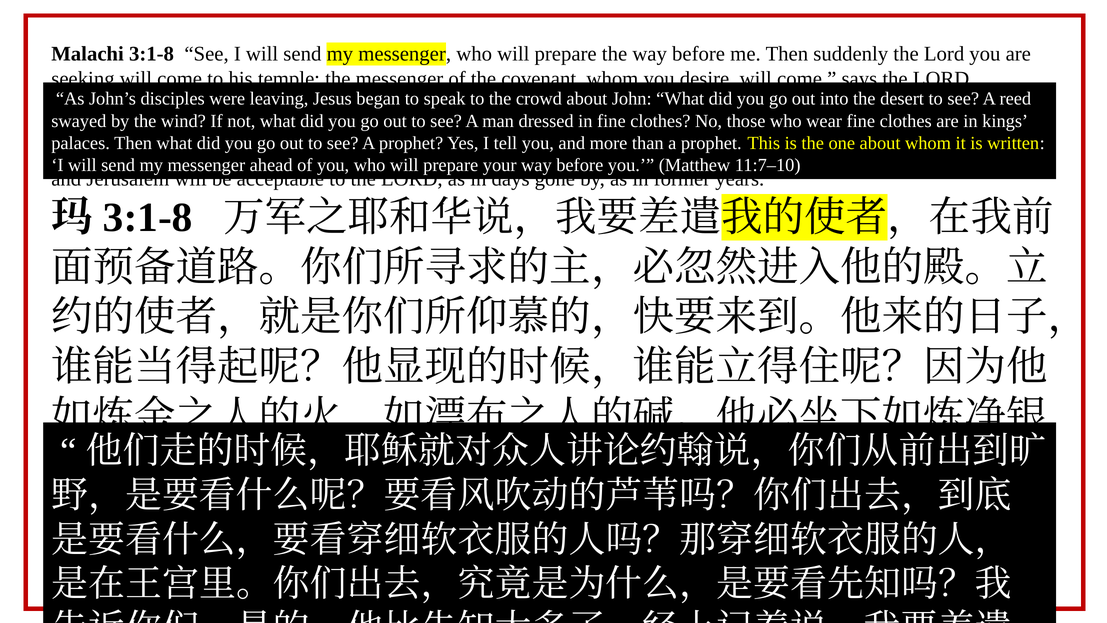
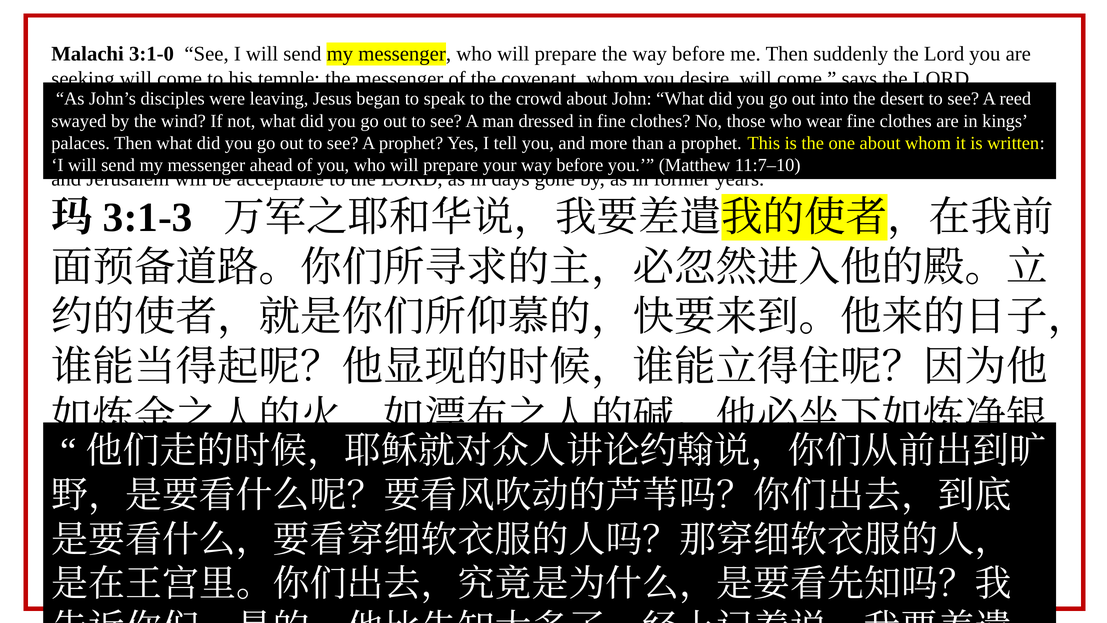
Malachi 3:1-8: 3:1-8 -> 3:1-0
3:1-8 at (148, 217): 3:1-8 -> 3:1-3
